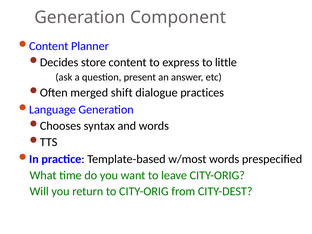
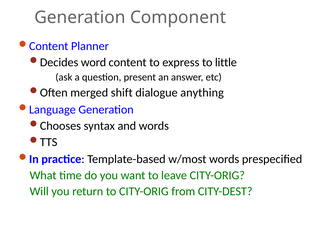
store: store -> word
practices: practices -> anything
